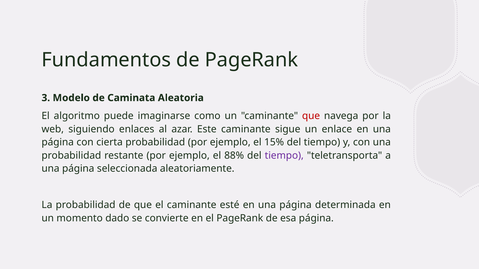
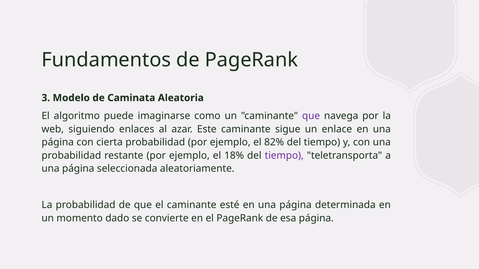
que at (311, 116) colour: red -> purple
15%: 15% -> 82%
88%: 88% -> 18%
